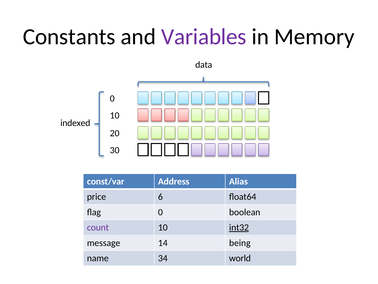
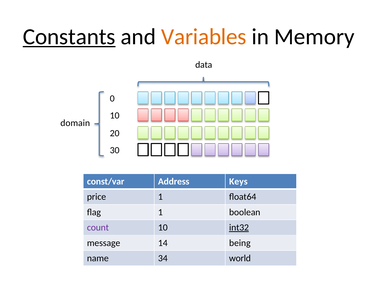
Constants underline: none -> present
Variables colour: purple -> orange
indexed: indexed -> domain
Alias: Alias -> Keys
price 6: 6 -> 1
flag 0: 0 -> 1
